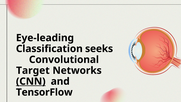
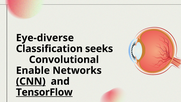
Eye-leading: Eye-leading -> Eye-diverse
Target: Target -> Enable
TensorFlow underline: none -> present
